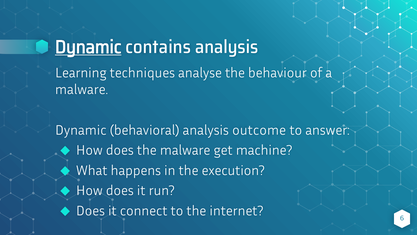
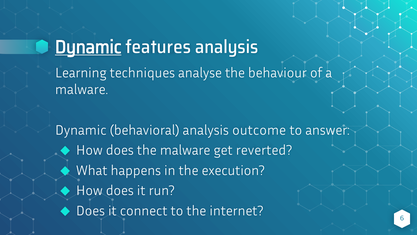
contains: contains -> features
machine: machine -> reverted
